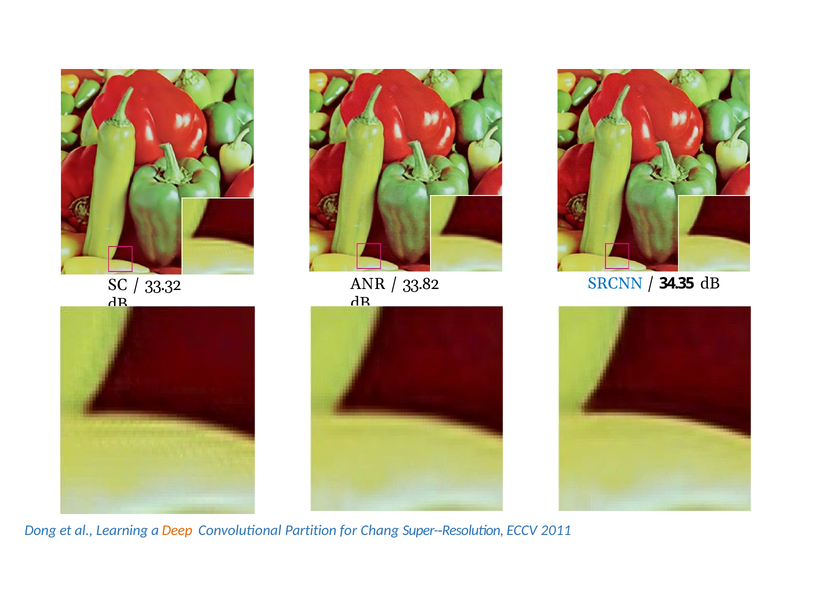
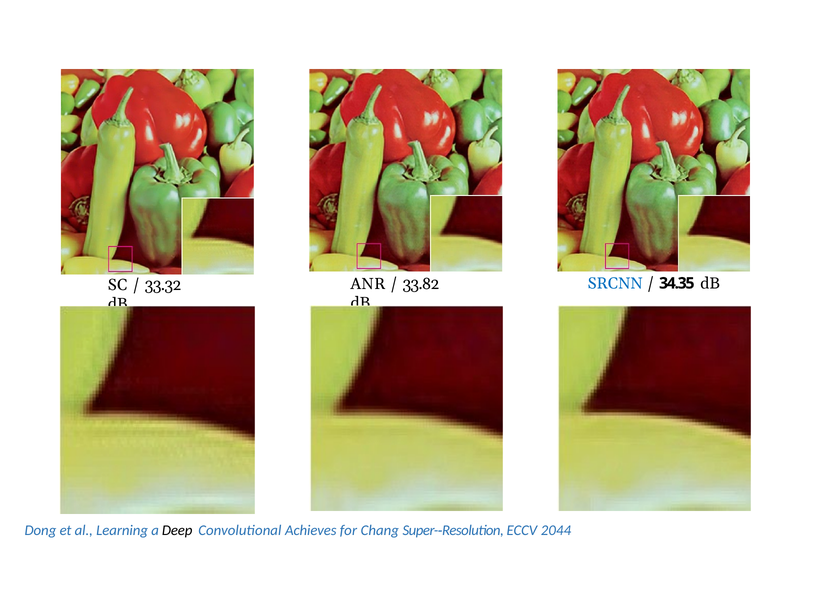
Deep colour: orange -> black
Partition: Partition -> Achieves
2011: 2011 -> 2044
